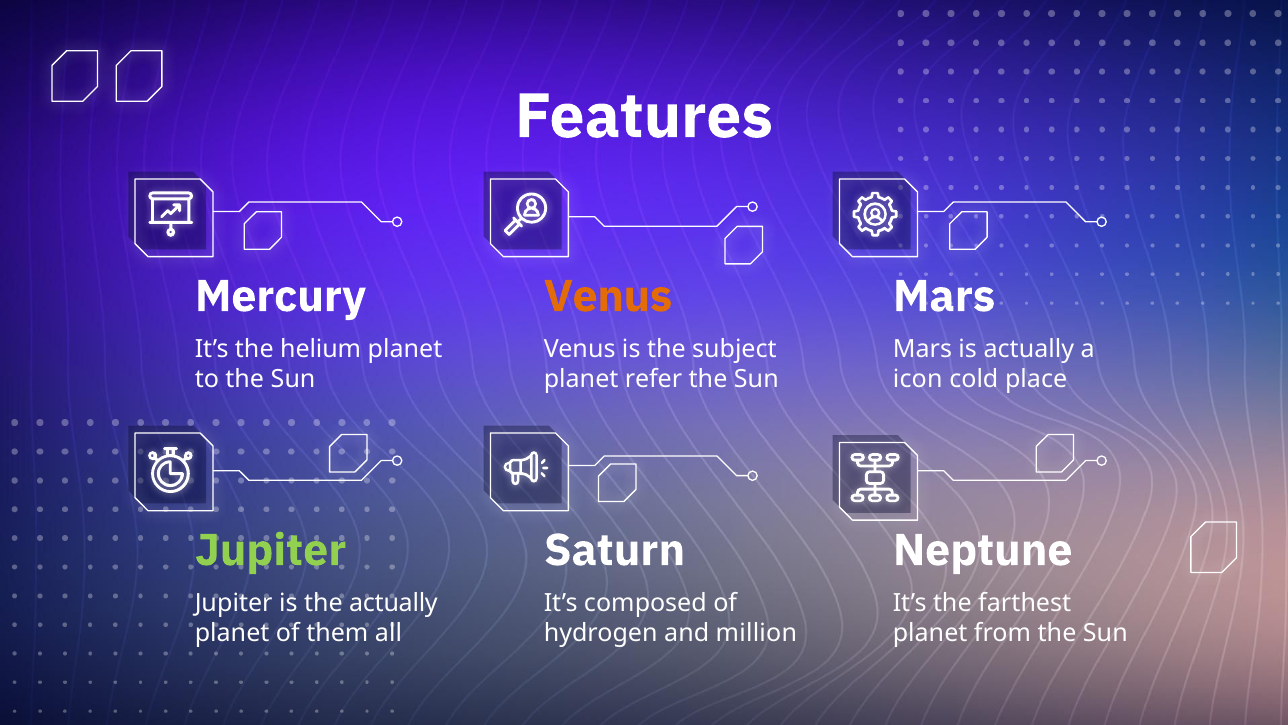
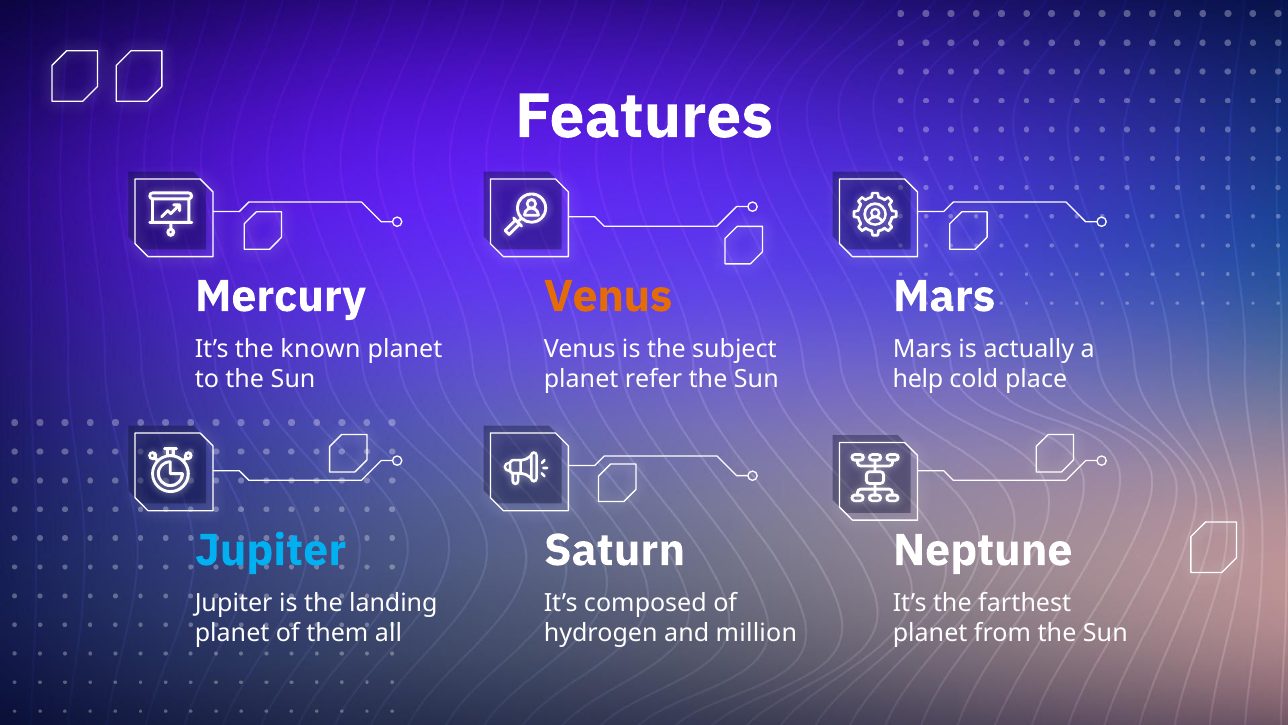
helium: helium -> known
icon: icon -> help
Jupiter at (271, 550) colour: light green -> light blue
the actually: actually -> landing
